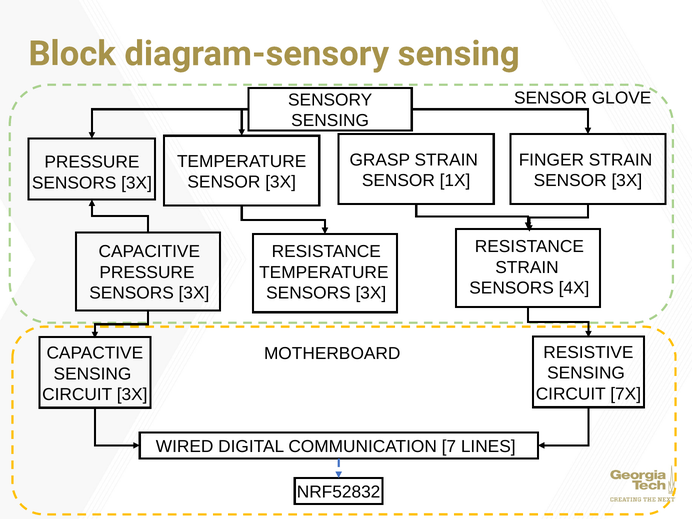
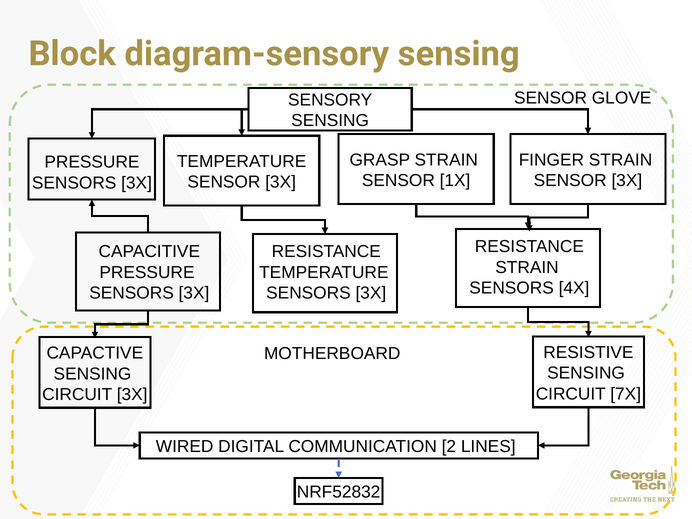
7: 7 -> 2
